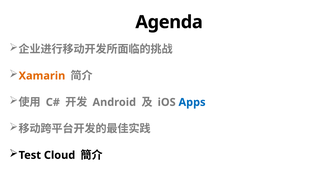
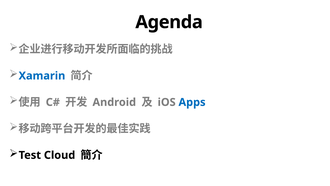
Xamarin colour: orange -> blue
